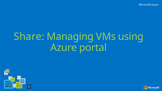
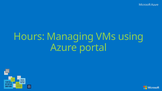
Share: Share -> Hours
